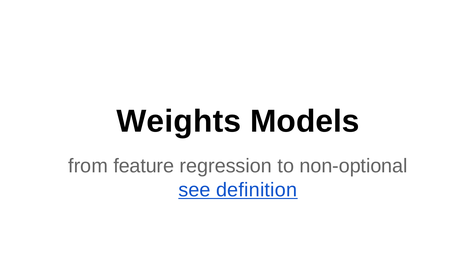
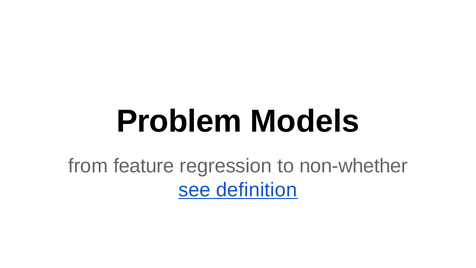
Weights: Weights -> Problem
non-optional: non-optional -> non-whether
